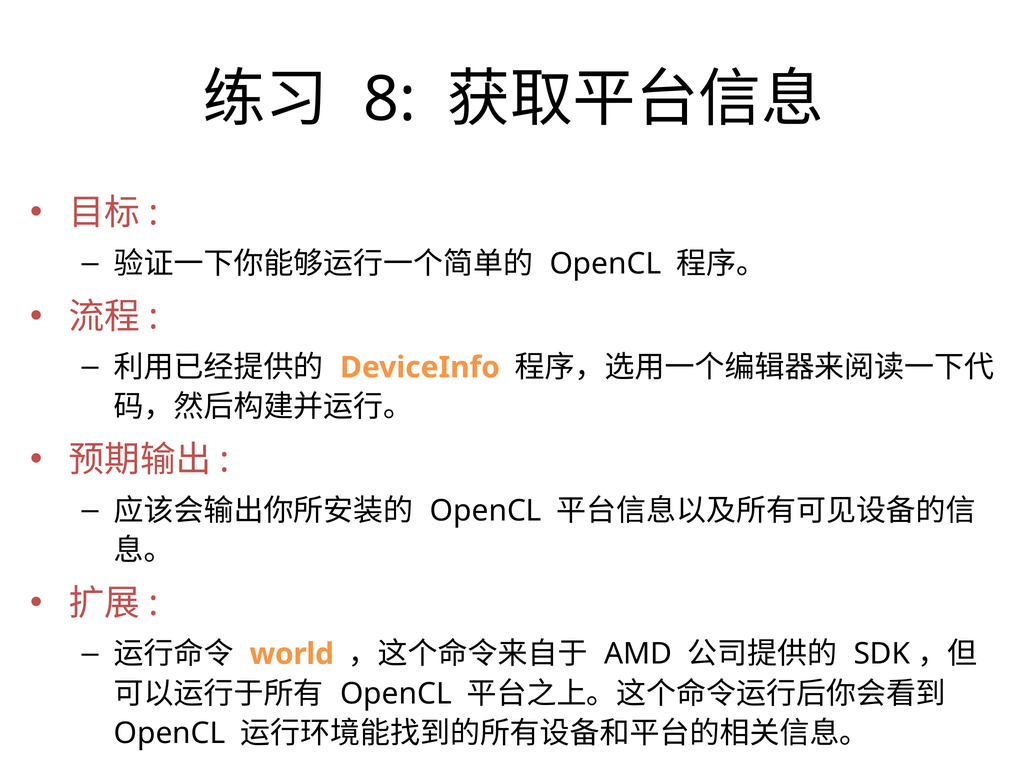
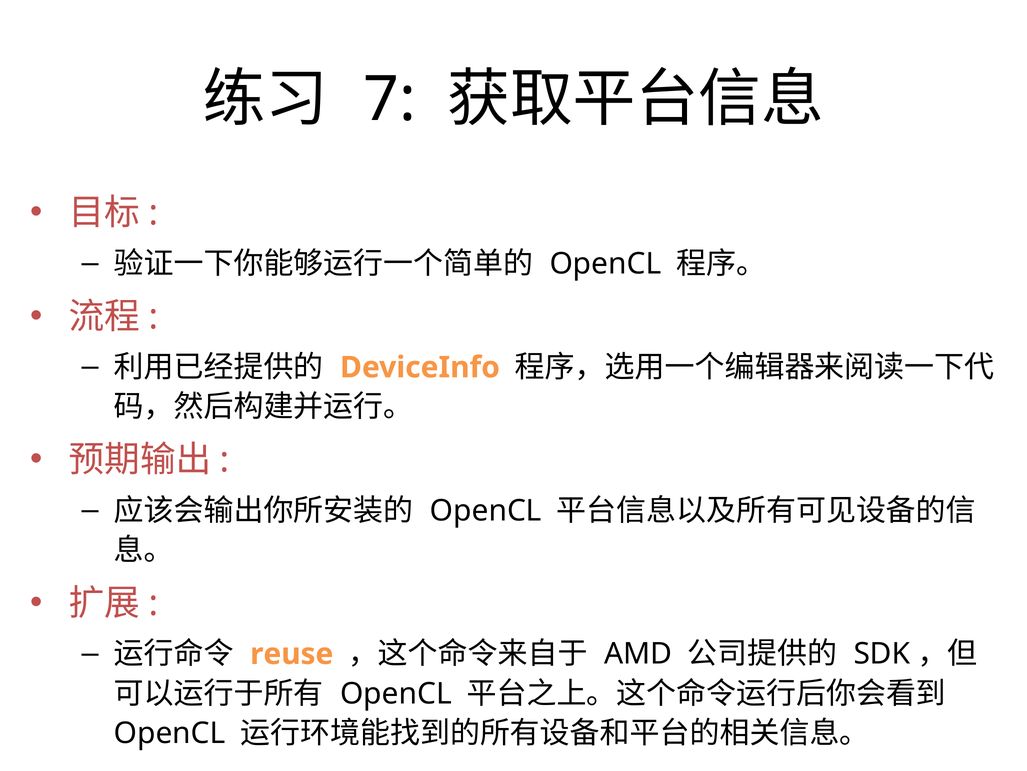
8: 8 -> 7
world: world -> reuse
